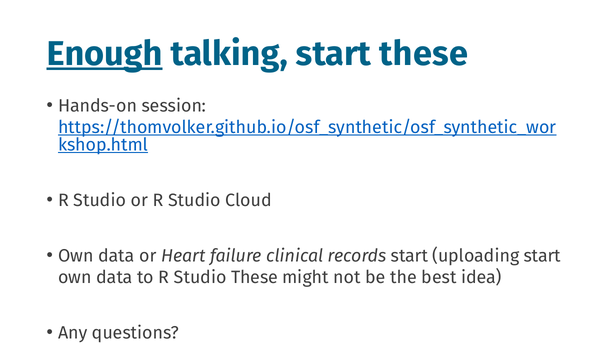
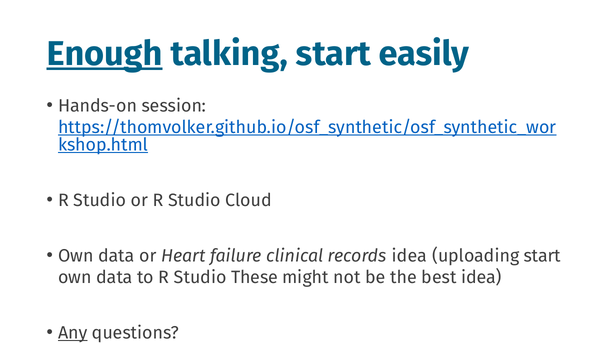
start these: these -> easily
records start: start -> idea
Any underline: none -> present
